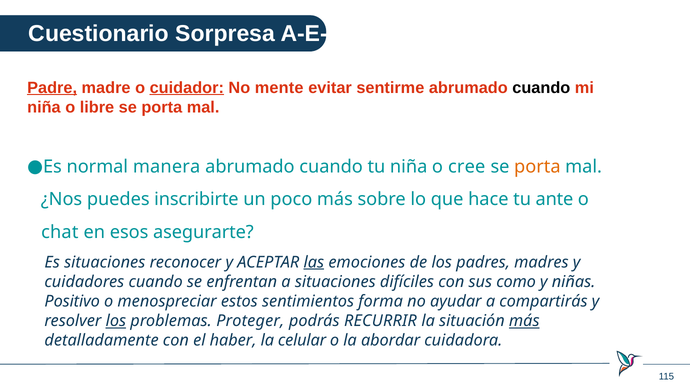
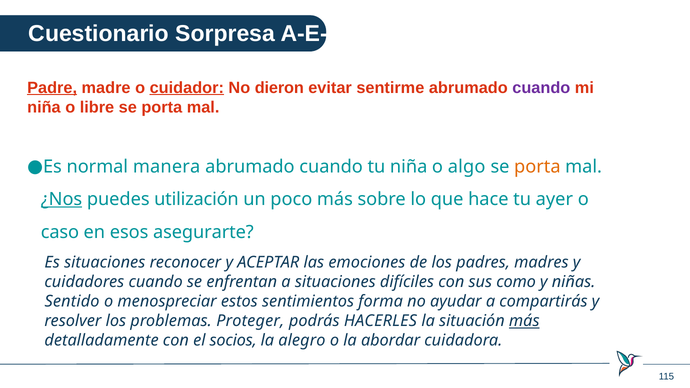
mente: mente -> dieron
cuando at (541, 88) colour: black -> purple
cree: cree -> algo
¿Nos underline: none -> present
inscribirte: inscribirte -> utilización
ante: ante -> ayer
chat: chat -> caso
las underline: present -> none
Positivo: Positivo -> Sentido
los at (116, 321) underline: present -> none
RECURRIR: RECURRIR -> HACERLES
haber: haber -> socios
celular: celular -> alegro
